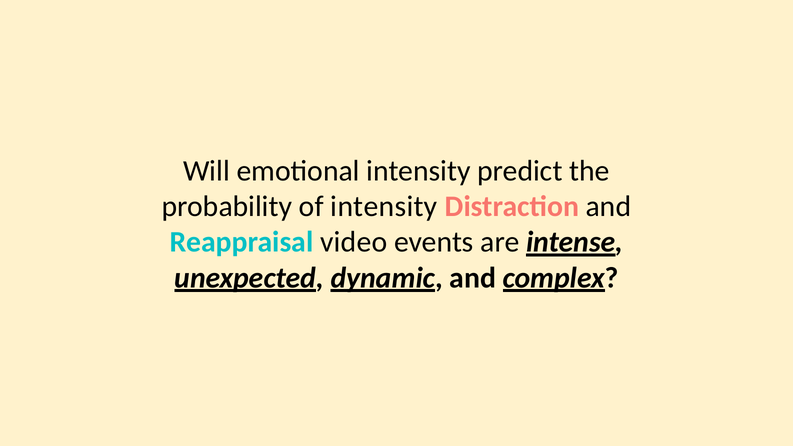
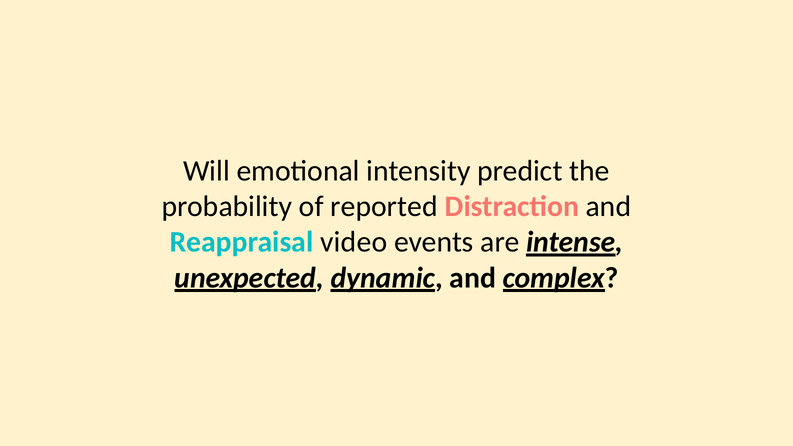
of intensity: intensity -> reported
